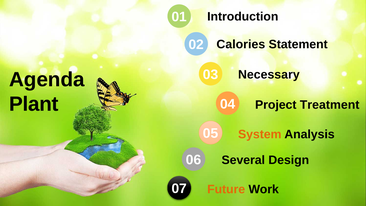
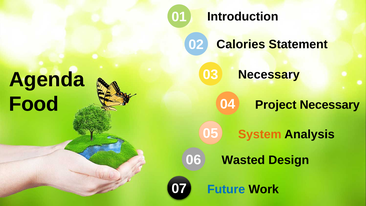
Plant: Plant -> Food
Project Treatment: Treatment -> Necessary
Several: Several -> Wasted
Future colour: orange -> blue
